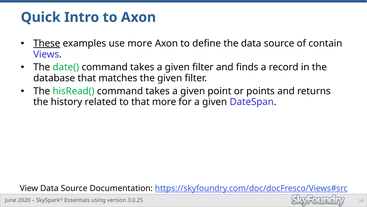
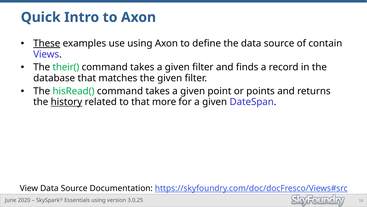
use more: more -> using
date(: date( -> their(
history underline: none -> present
